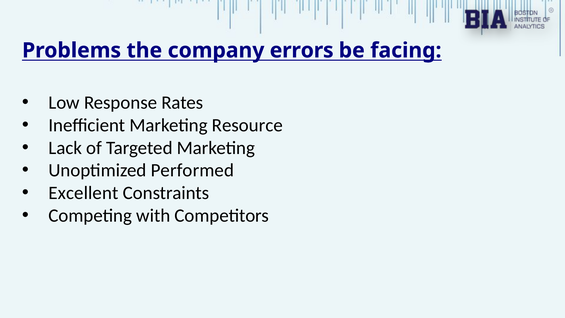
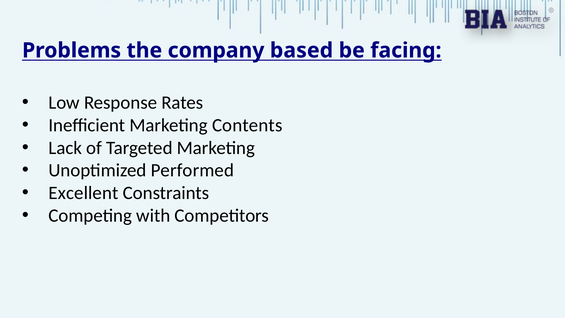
errors: errors -> based
Resource: Resource -> Contents
